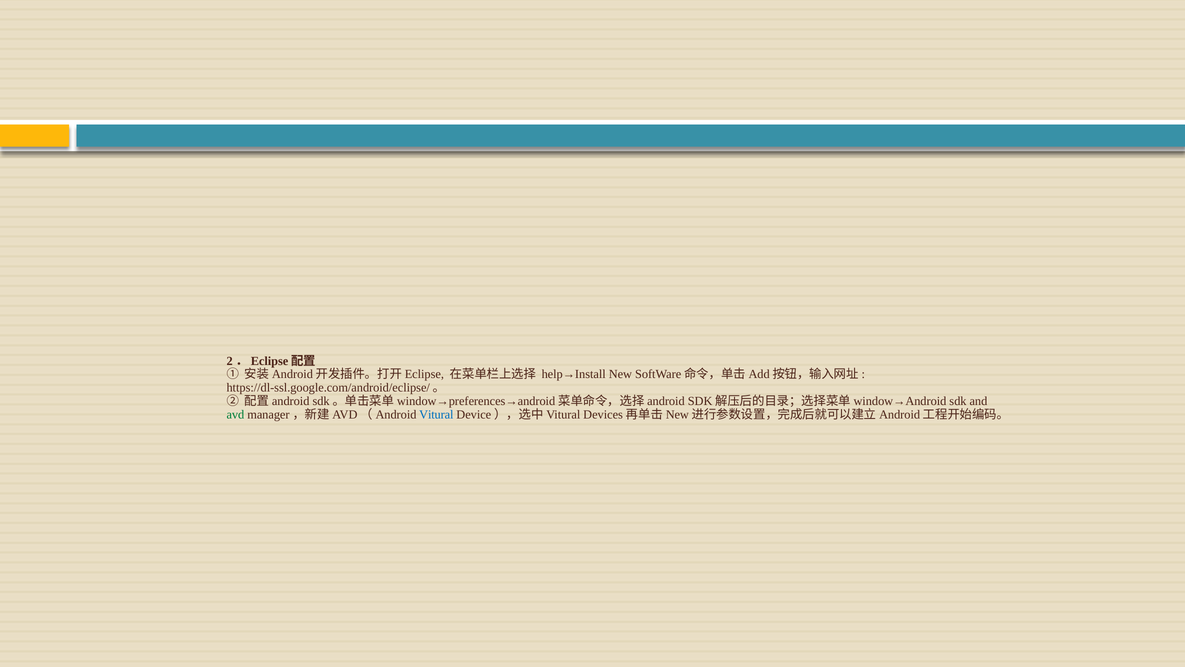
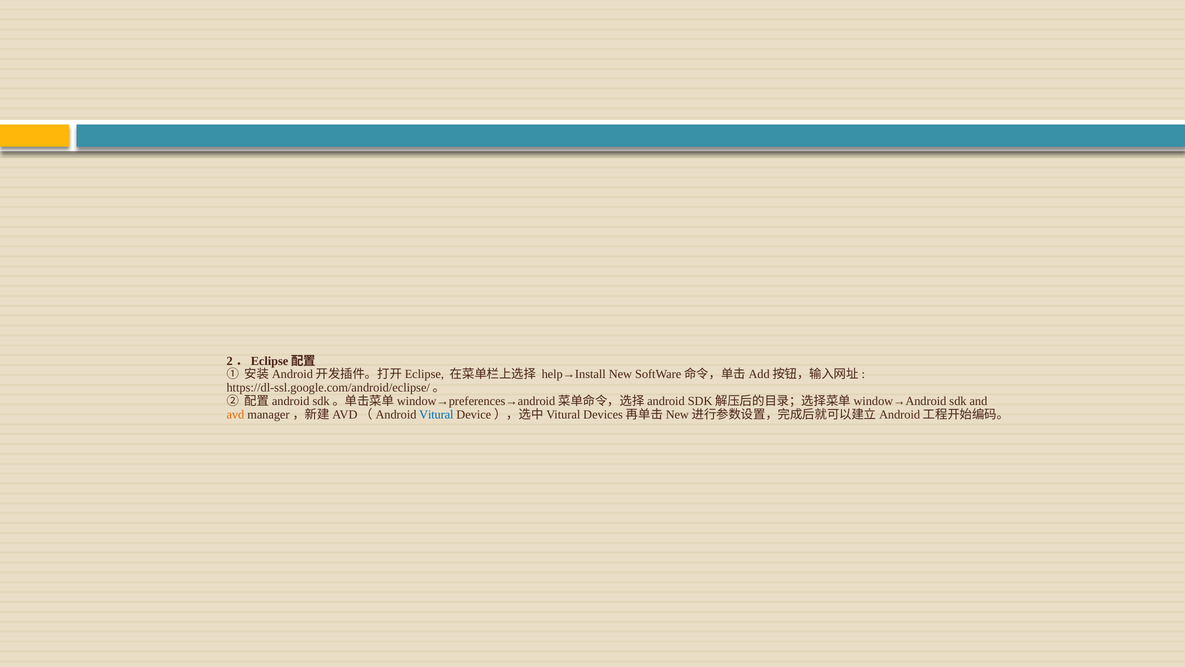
avd colour: green -> orange
